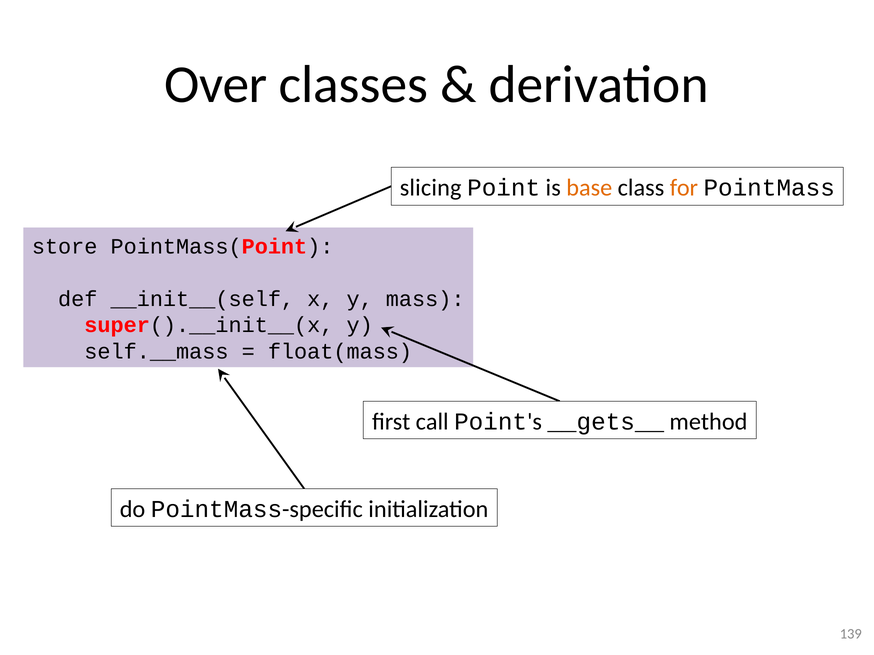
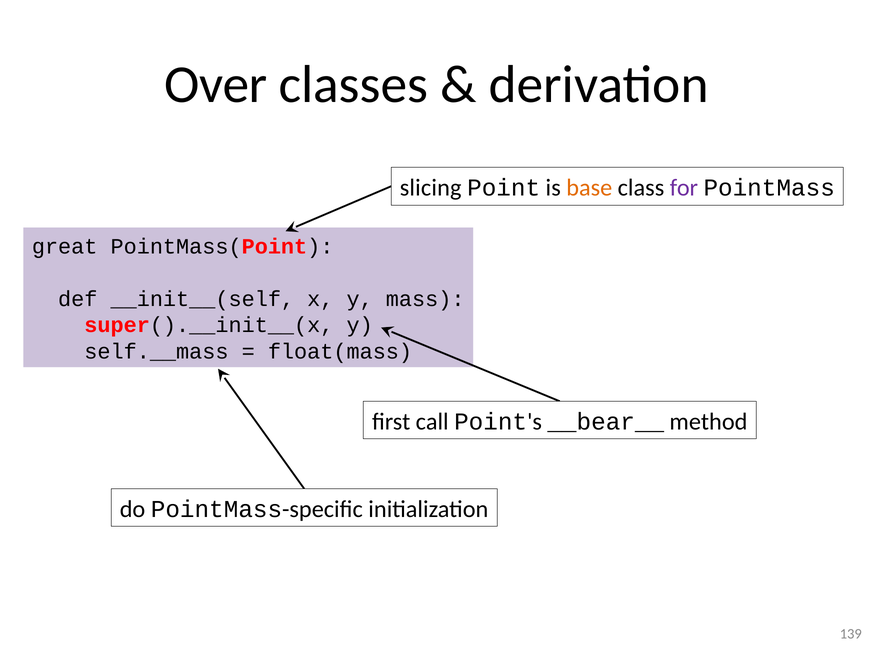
for colour: orange -> purple
store: store -> great
__gets__: __gets__ -> __bear__
